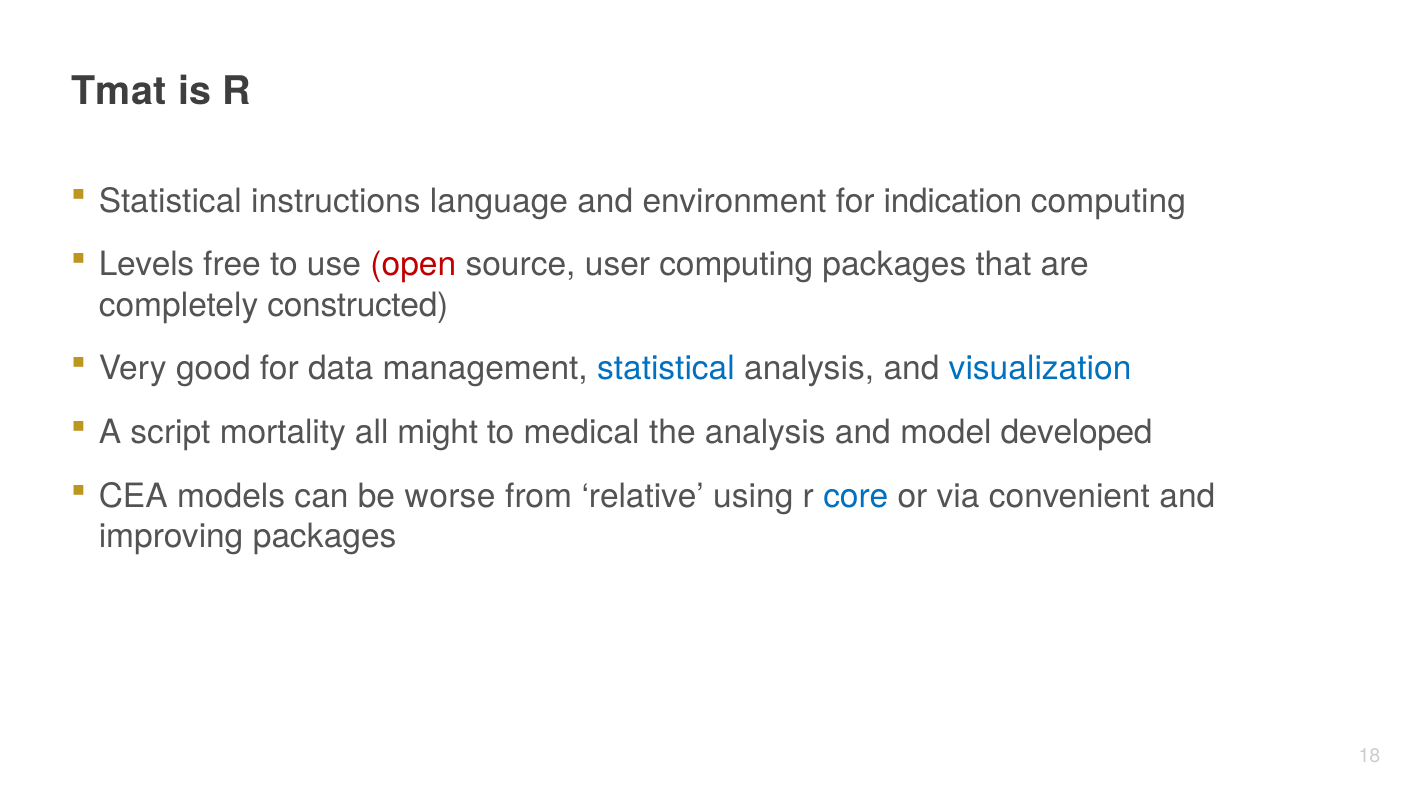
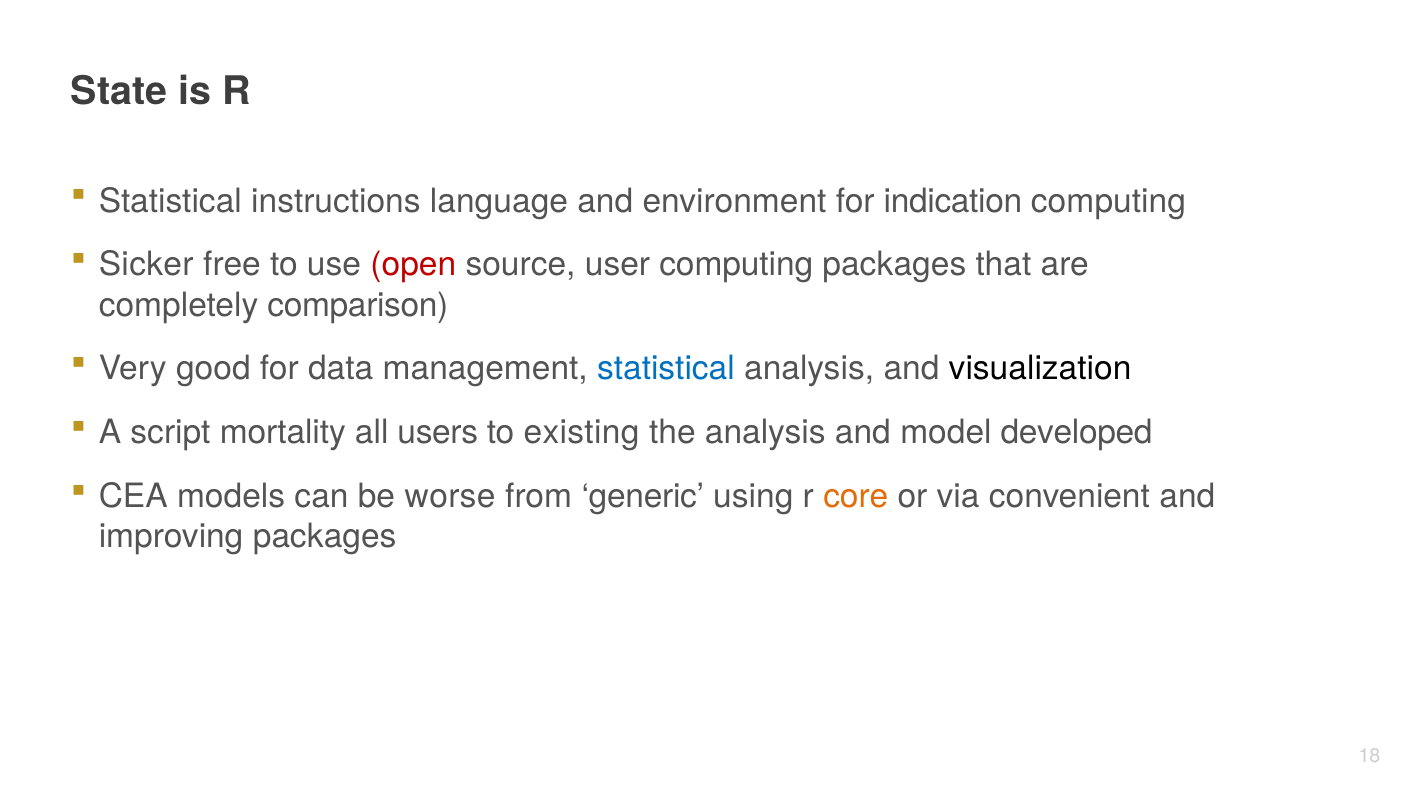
Tmat: Tmat -> State
Levels: Levels -> Sicker
constructed: constructed -> comparison
visualization colour: blue -> black
might: might -> users
medical: medical -> existing
relative: relative -> generic
core colour: blue -> orange
